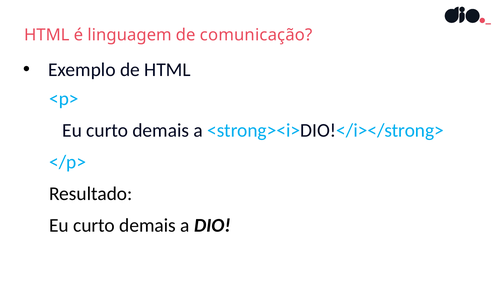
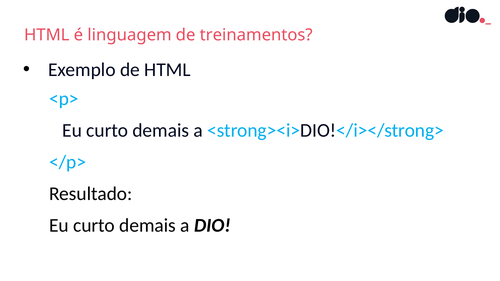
comunicação: comunicação -> treinamentos
